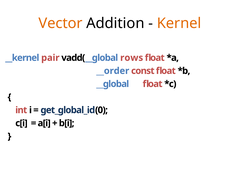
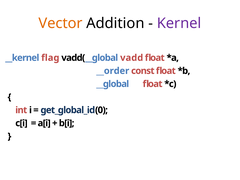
Kernel colour: orange -> purple
pair: pair -> flag
rows: rows -> vadd
